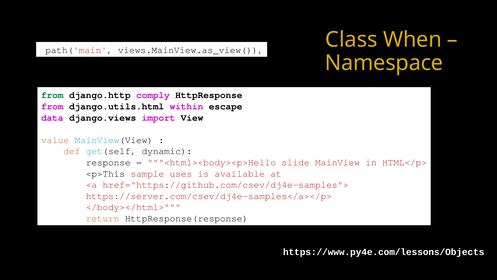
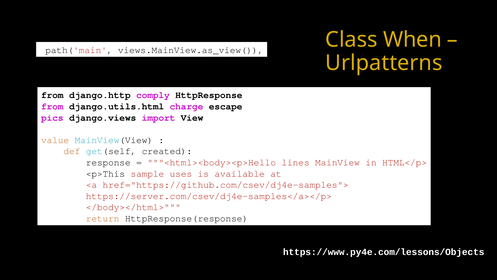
Namespace: Namespace -> Urlpatterns
from at (52, 95) colour: green -> black
within: within -> charge
data: data -> pics
dynamic: dynamic -> created
slide: slide -> lines
